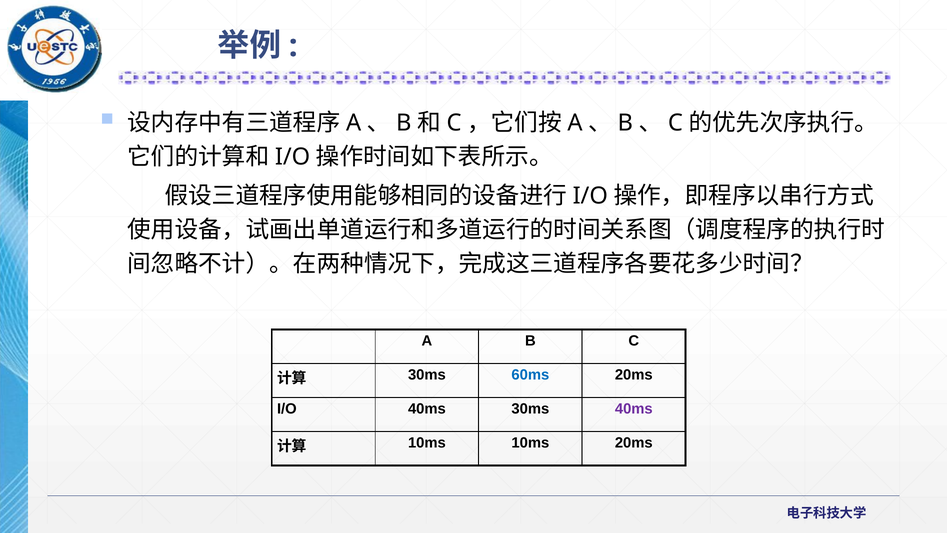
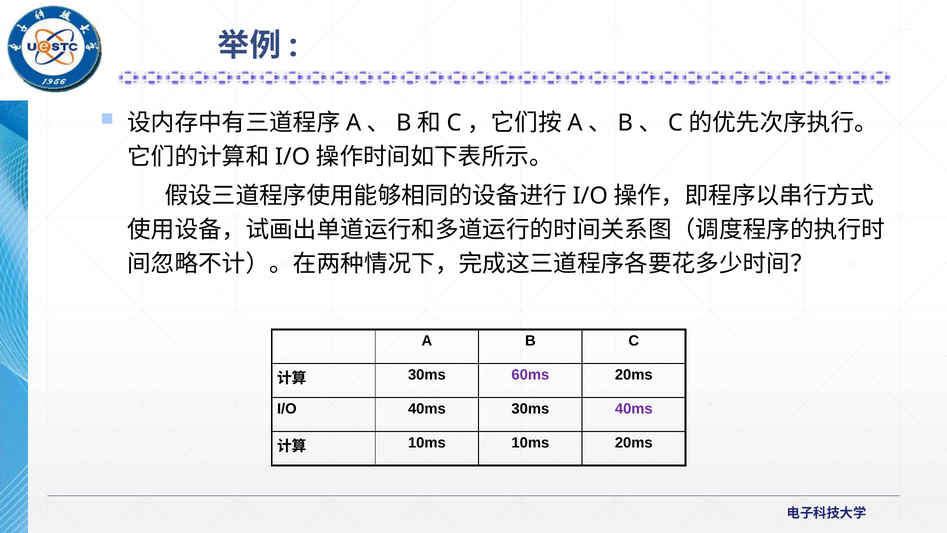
60ms colour: blue -> purple
